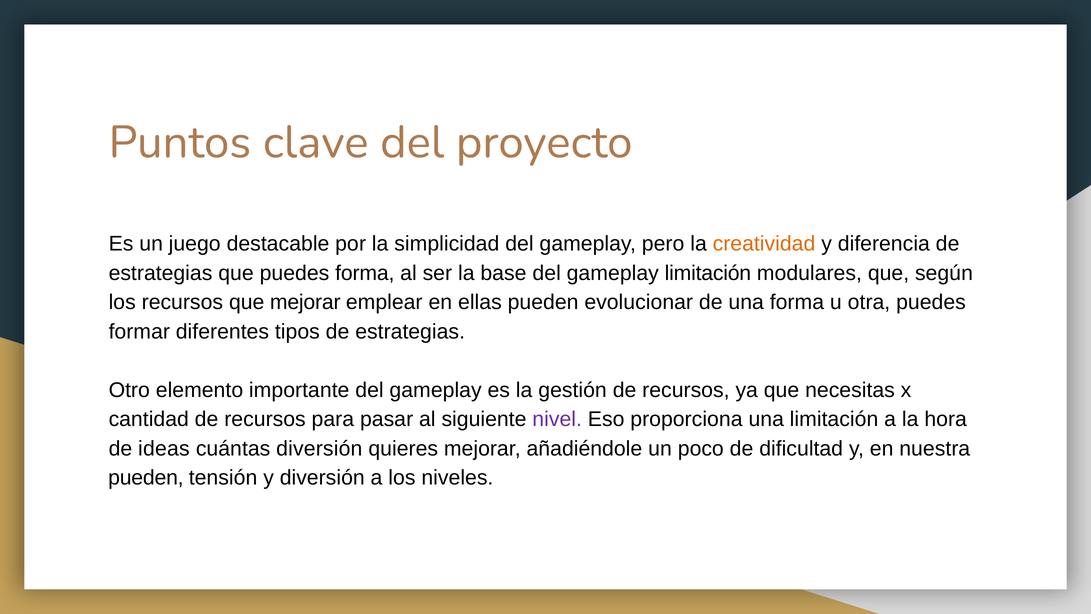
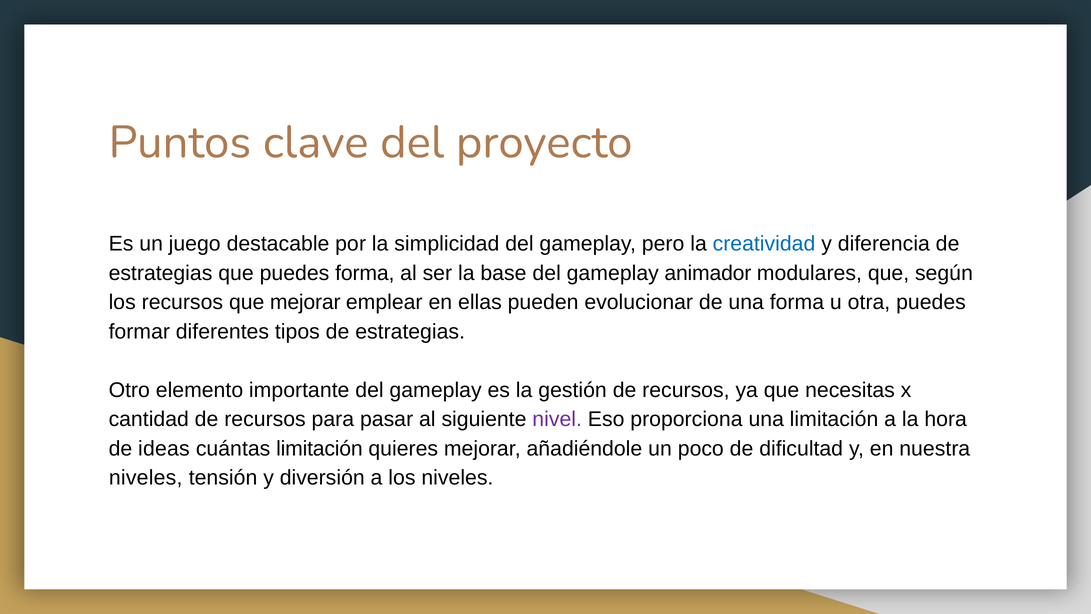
creatividad colour: orange -> blue
gameplay limitación: limitación -> animador
cuántas diversión: diversión -> limitación
pueden at (146, 478): pueden -> niveles
